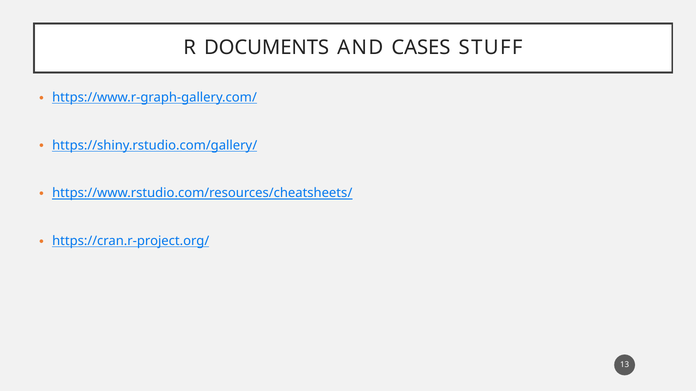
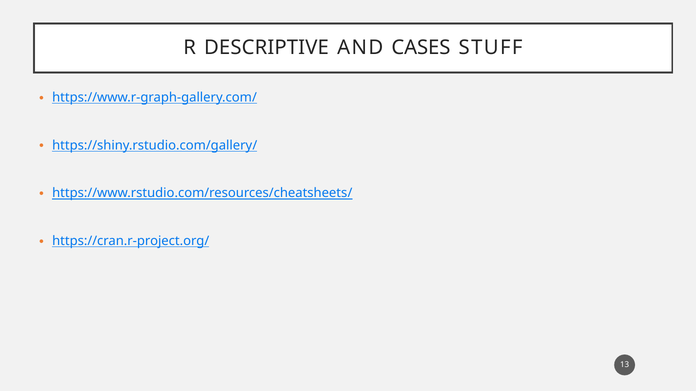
DOCUMENTS: DOCUMENTS -> DESCRIPTIVE
